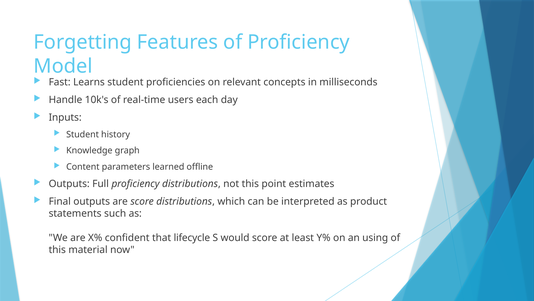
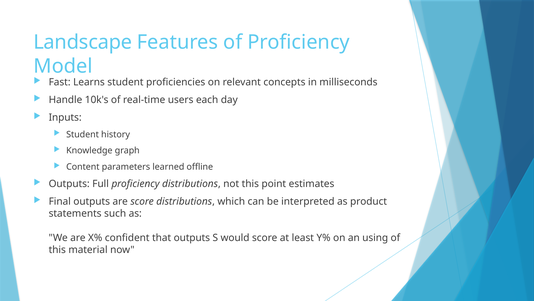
Forgetting: Forgetting -> Landscape
that lifecycle: lifecycle -> outputs
